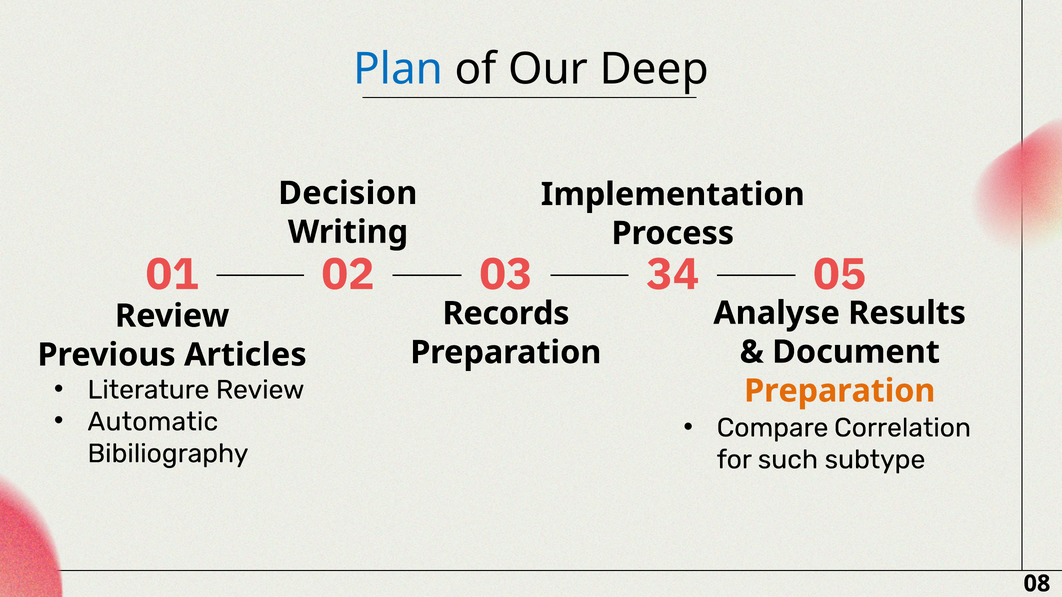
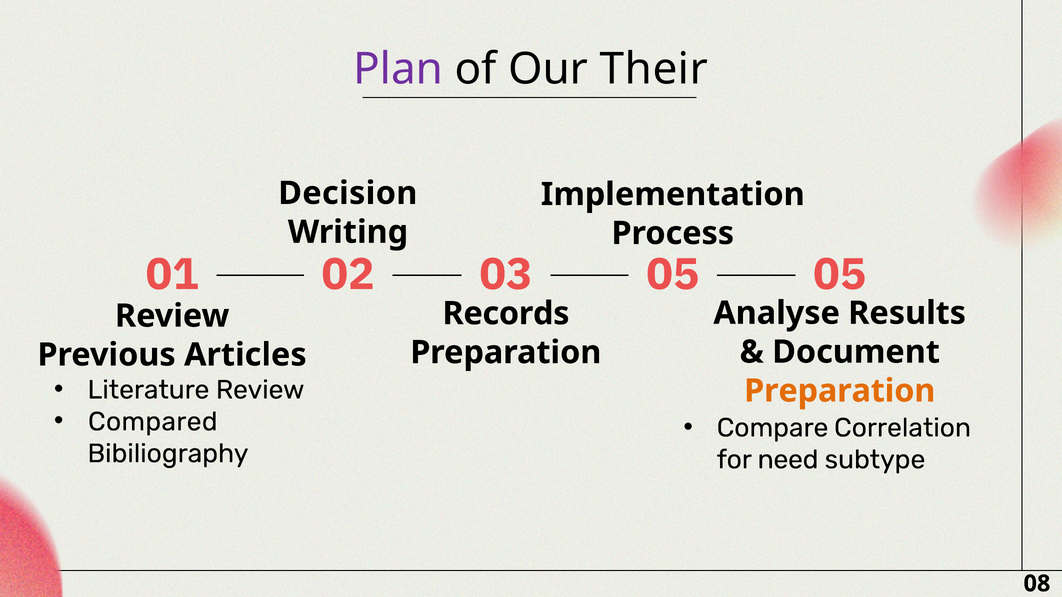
Plan colour: blue -> purple
Deep: Deep -> Their
02 34: 34 -> 05
Automatic: Automatic -> Compared
such: such -> need
